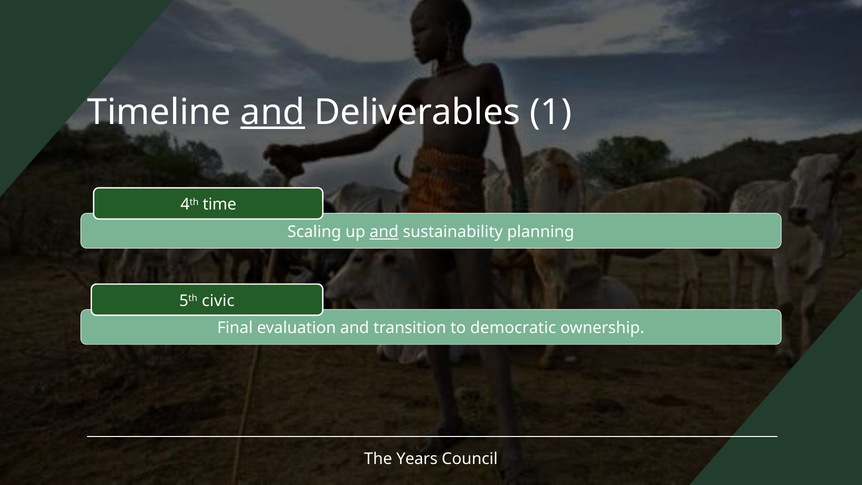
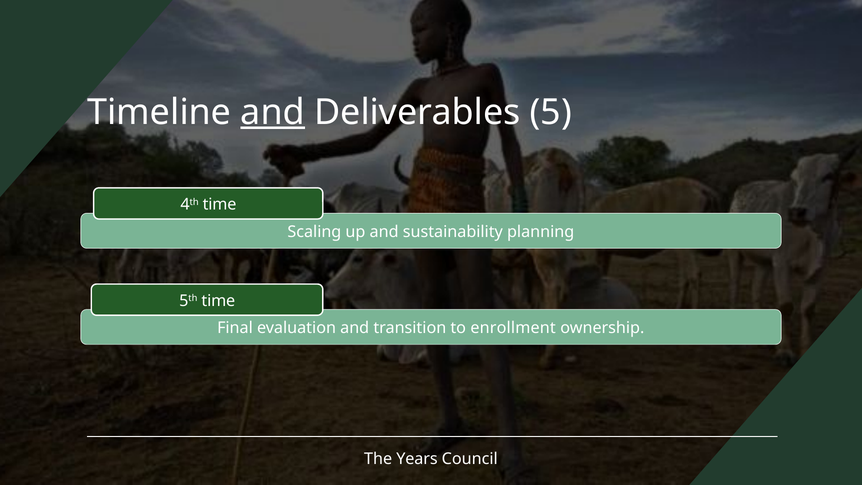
1: 1 -> 5
and at (384, 232) underline: present -> none
5th civic: civic -> time
democratic: democratic -> enrollment
